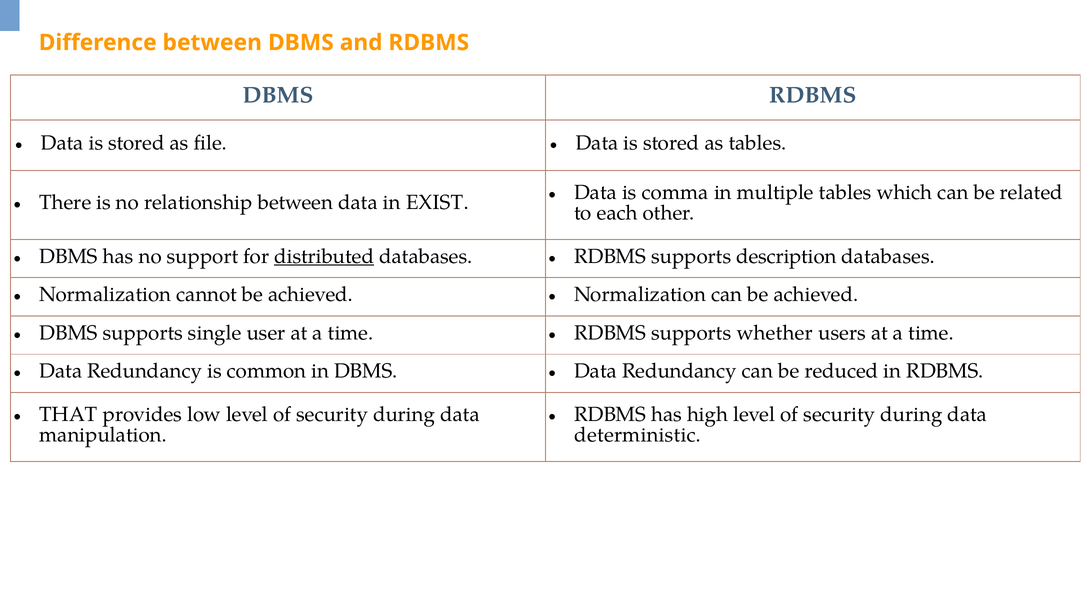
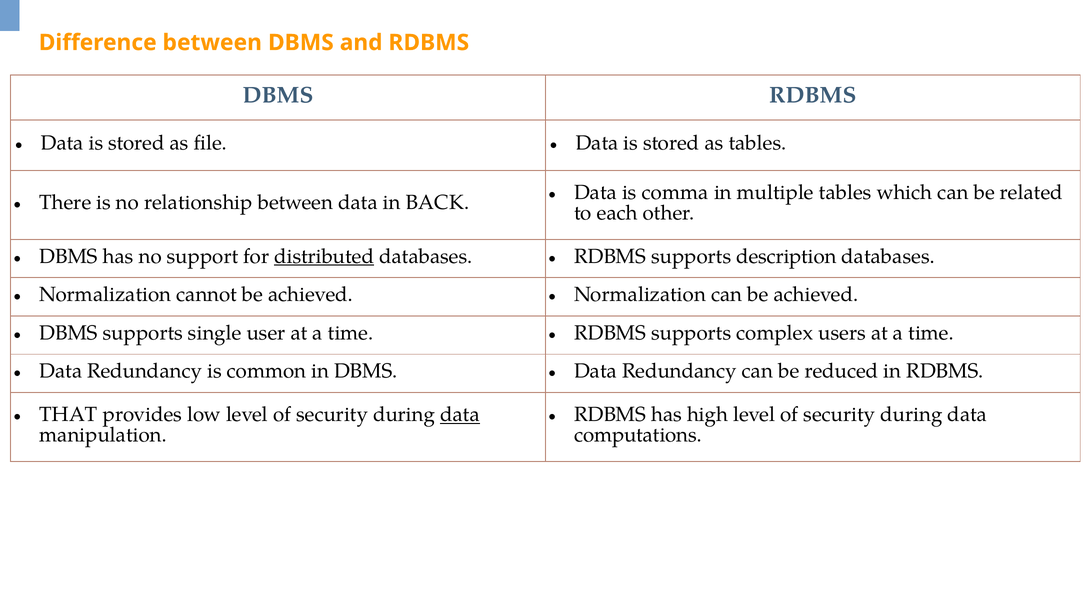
EXIST: EXIST -> BACK
whether: whether -> complex
data at (460, 414) underline: none -> present
deterministic: deterministic -> computations
